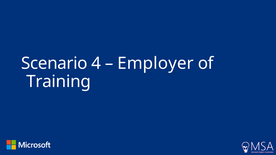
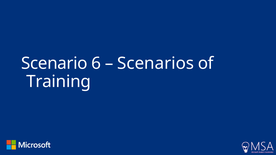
4: 4 -> 6
Employer: Employer -> Scenarios
